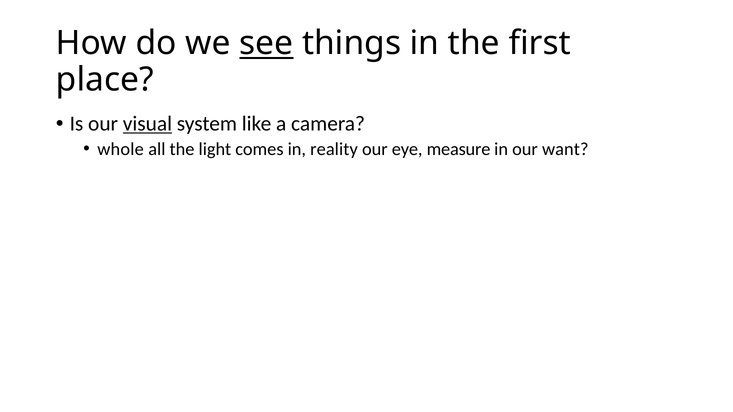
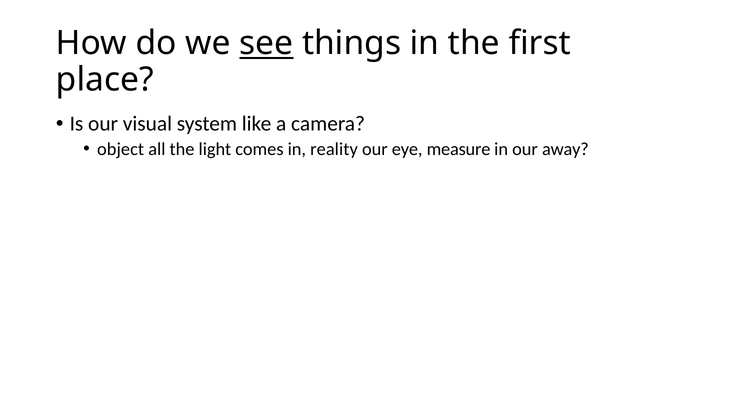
visual underline: present -> none
whole: whole -> object
want: want -> away
